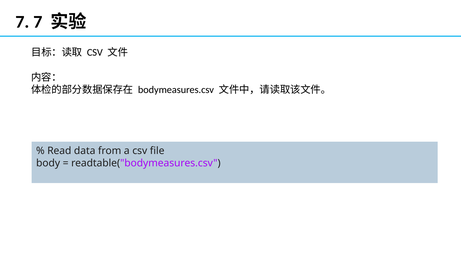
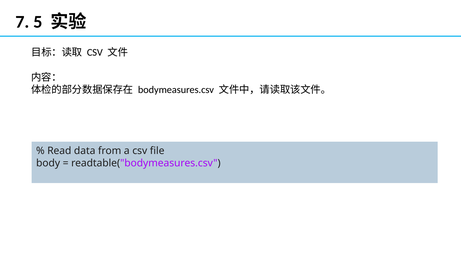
7 7: 7 -> 5
